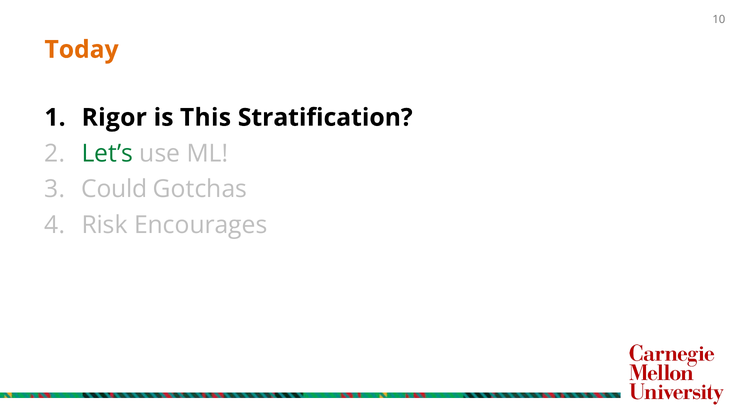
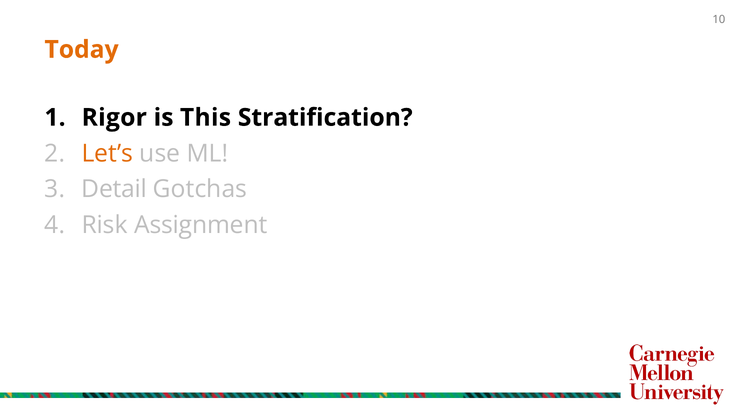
Let’s colour: green -> orange
Could: Could -> Detail
Encourages: Encourages -> Assignment
